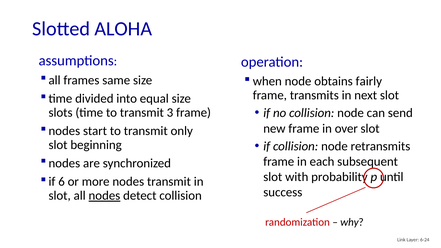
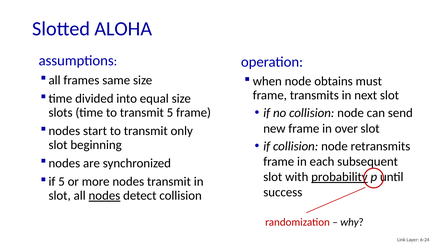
fairly: fairly -> must
transmit 3: 3 -> 5
probability underline: none -> present
if 6: 6 -> 5
